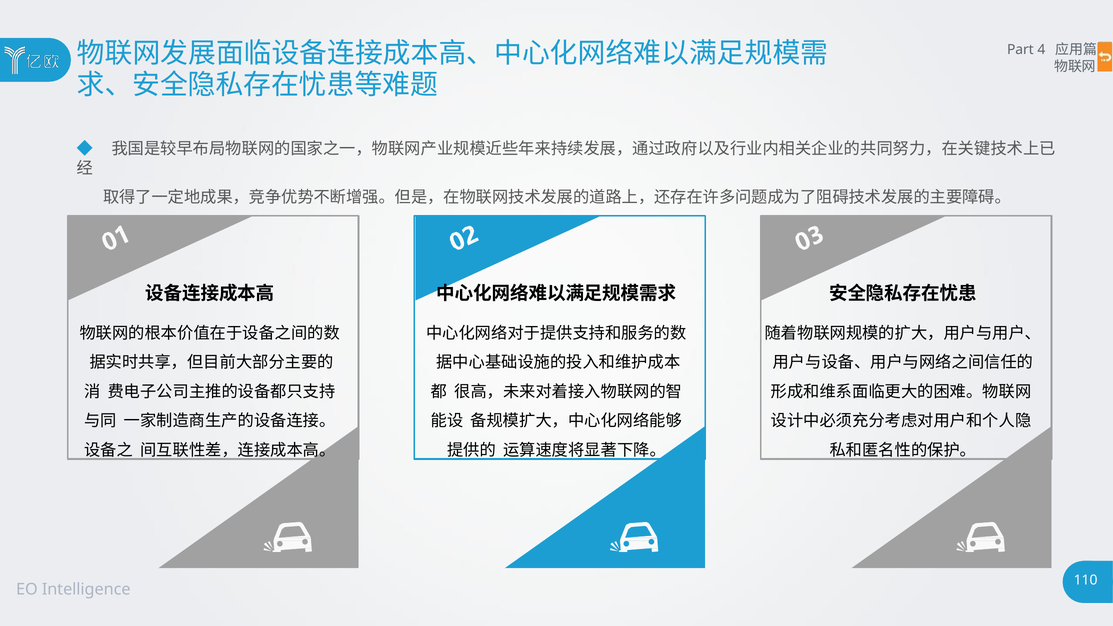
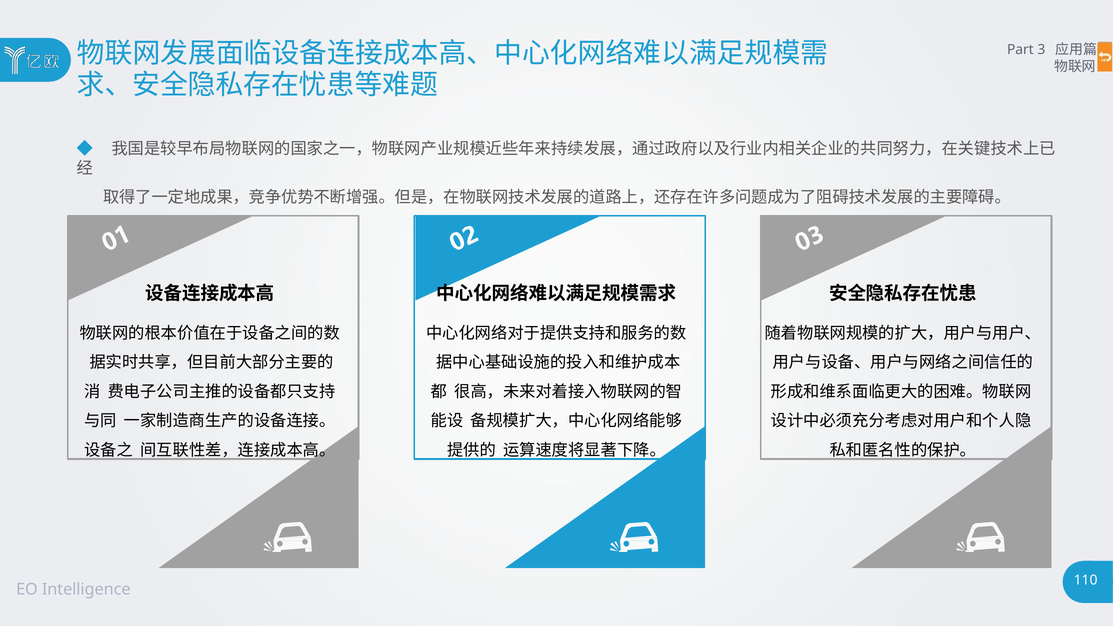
4: 4 -> 3
